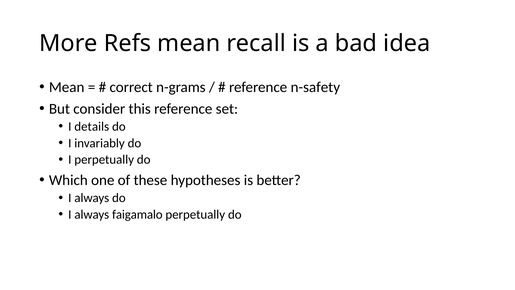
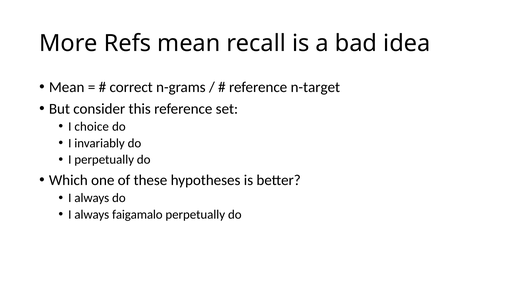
n-safety: n-safety -> n-target
details: details -> choice
